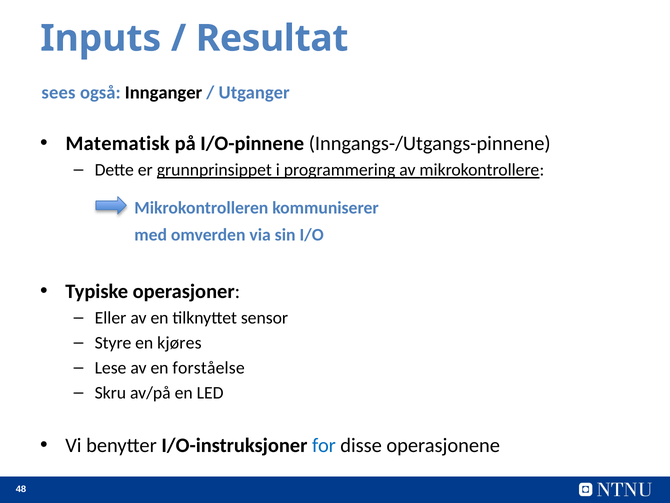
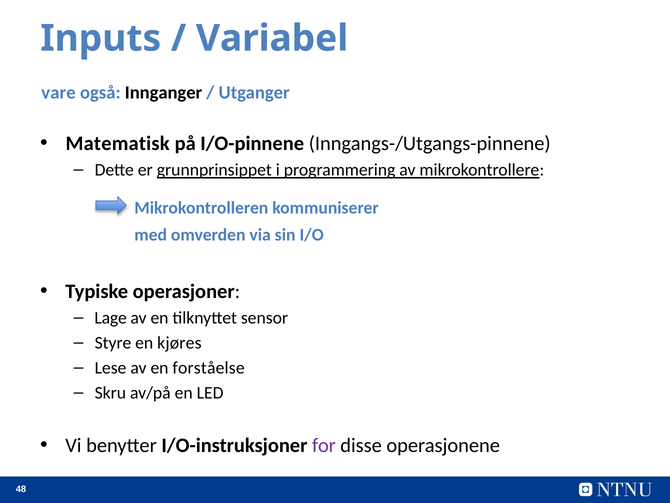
Resultat: Resultat -> Variabel
sees: sees -> vare
Eller: Eller -> Lage
for colour: blue -> purple
